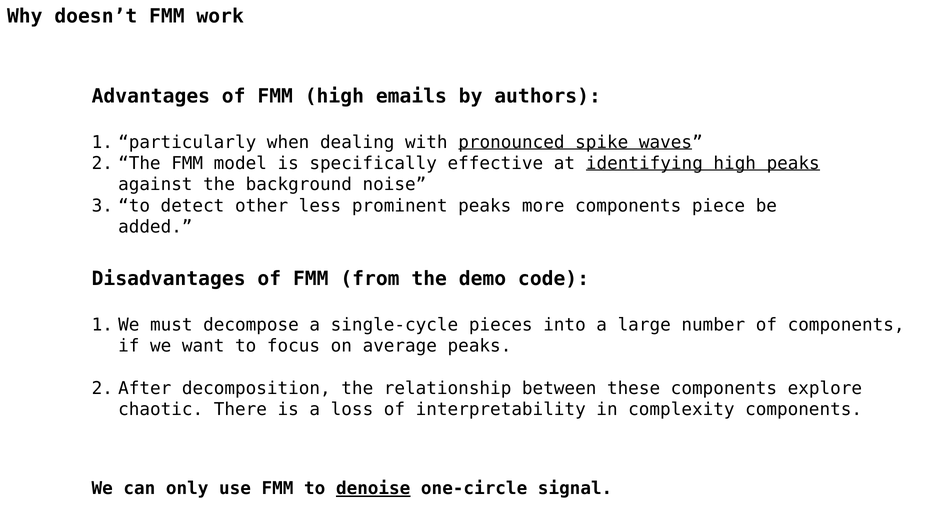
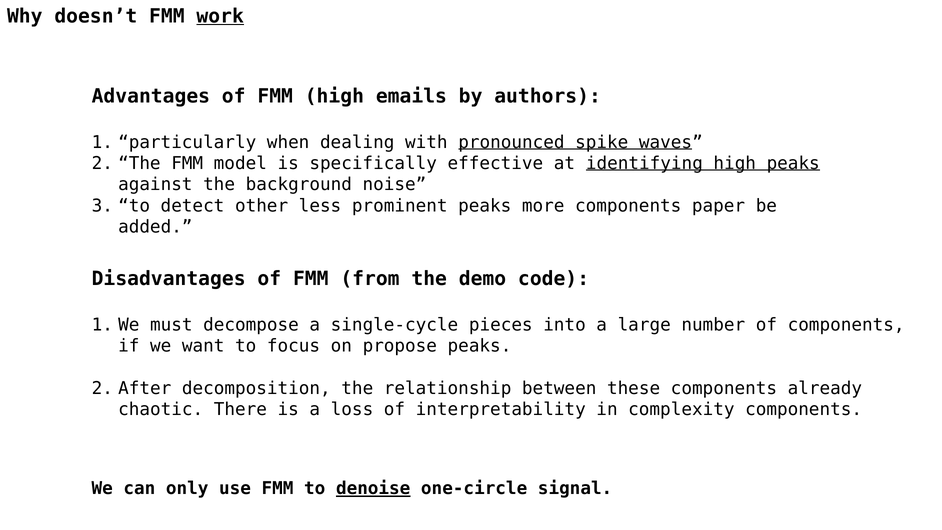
work underline: none -> present
piece: piece -> paper
average: average -> propose
explore: explore -> already
